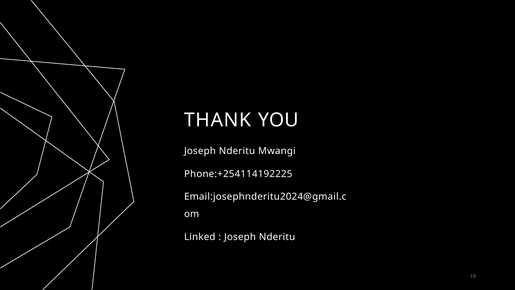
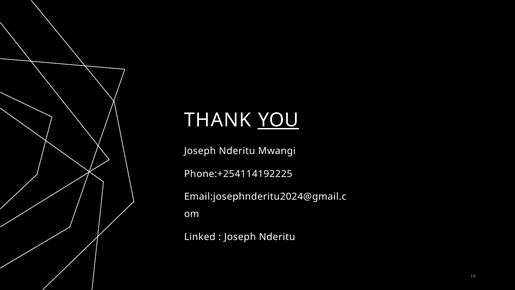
YOU underline: none -> present
